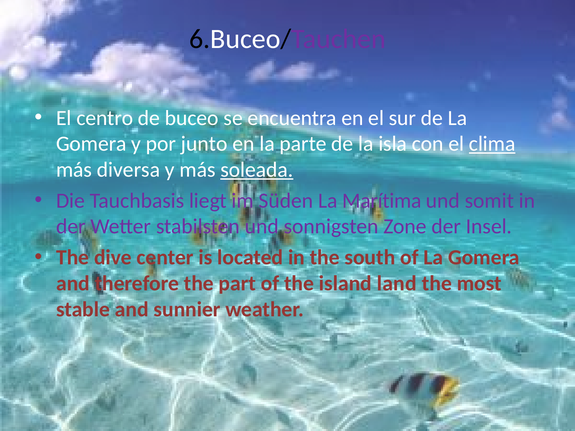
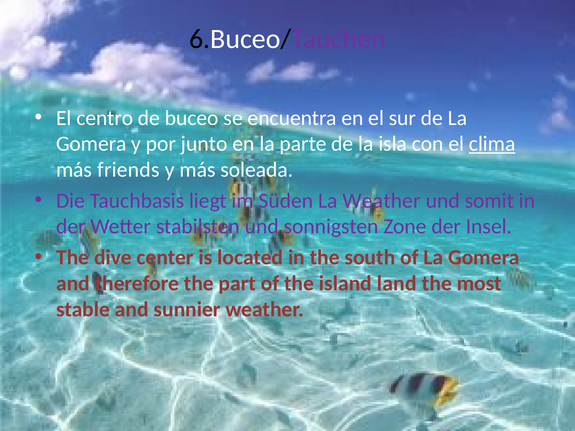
diversa: diversa -> friends
soleada underline: present -> none
La Marítima: Marítima -> Weather
